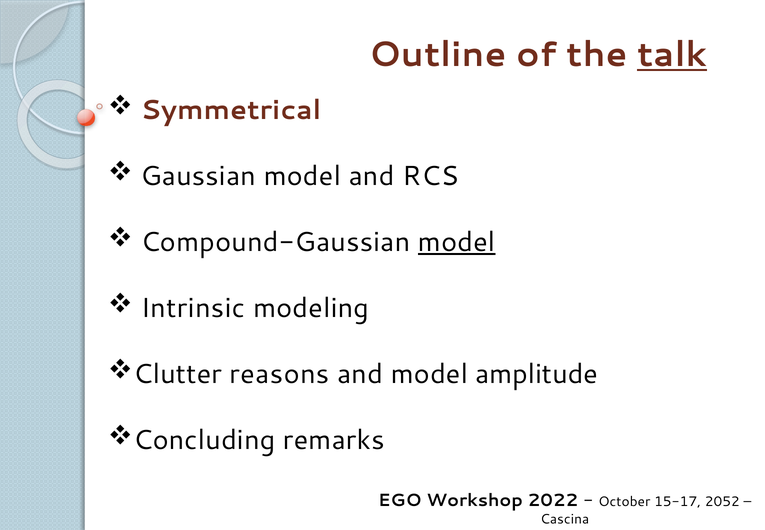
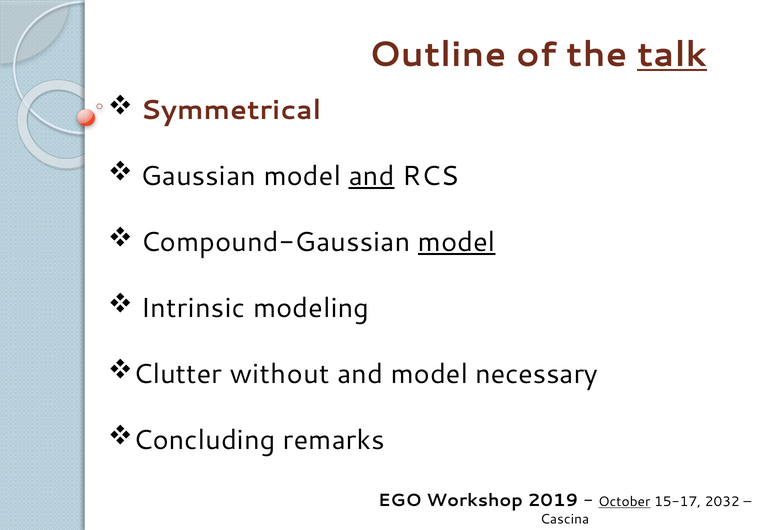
and at (372, 176) underline: none -> present
reasons: reasons -> without
amplitude: amplitude -> necessary
2022: 2022 -> 2019
October underline: none -> present
2052: 2052 -> 2032
